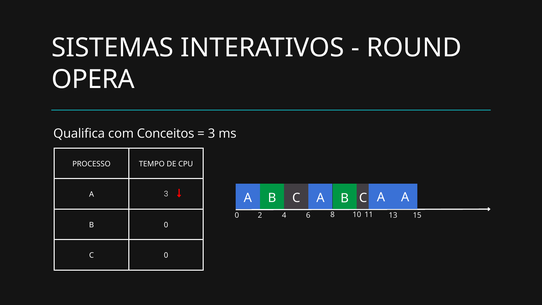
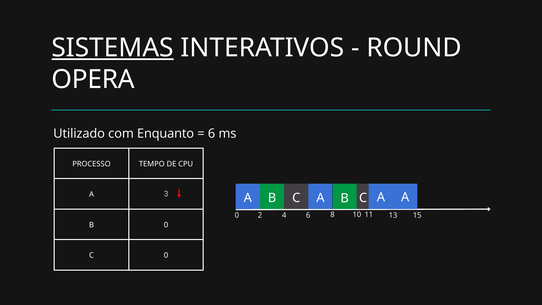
SISTEMAS underline: none -> present
Qualifica: Qualifica -> Utilizado
Conceitos: Conceitos -> Enquanto
3 at (212, 134): 3 -> 6
